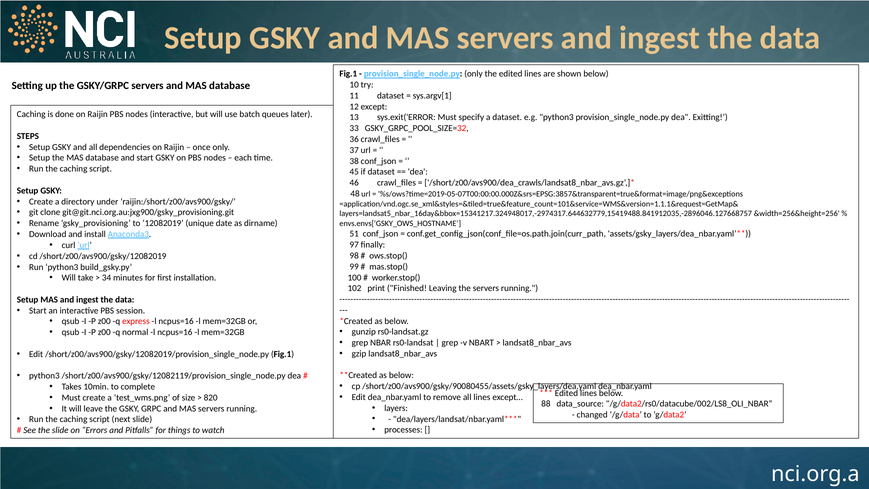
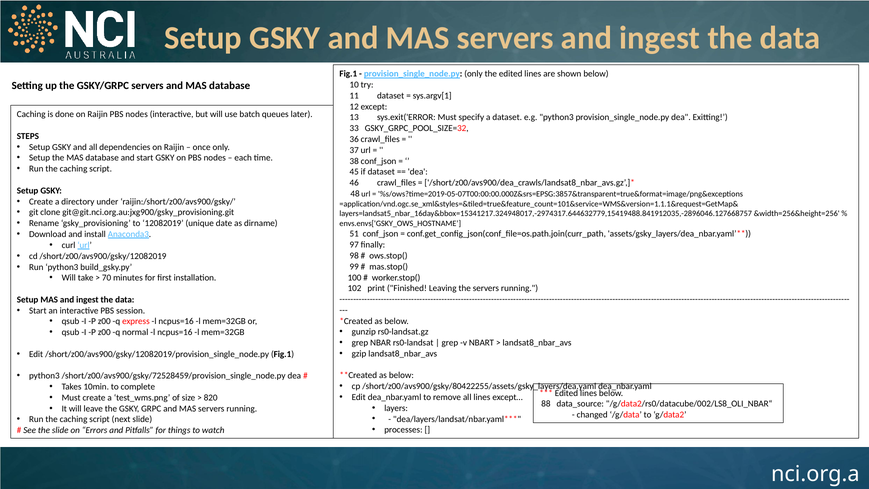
34: 34 -> 70
/short/z00/avs900/gsky/12082119/provision_single_node.py: /short/z00/avs900/gsky/12082119/provision_single_node.py -> /short/z00/avs900/gsky/72528459/provision_single_node.py
/short/z00/avs900/gsky/90080455/assets/gsky_layers/dea.yaml: /short/z00/avs900/gsky/90080455/assets/gsky_layers/dea.yaml -> /short/z00/avs900/gsky/80422255/assets/gsky_layers/dea.yaml
